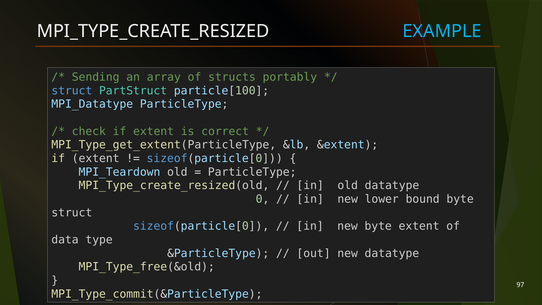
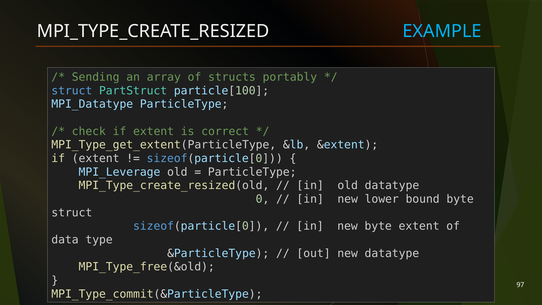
MPI_Teardown: MPI_Teardown -> MPI_Leverage
